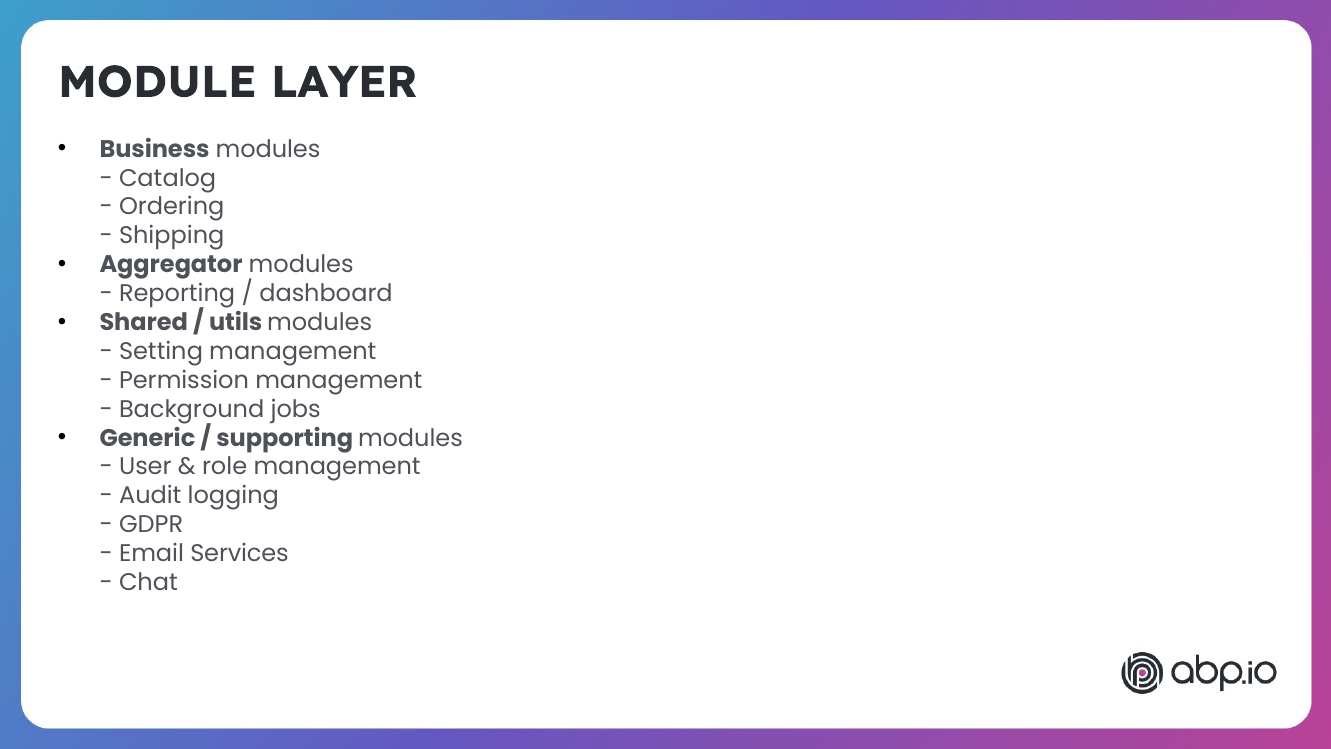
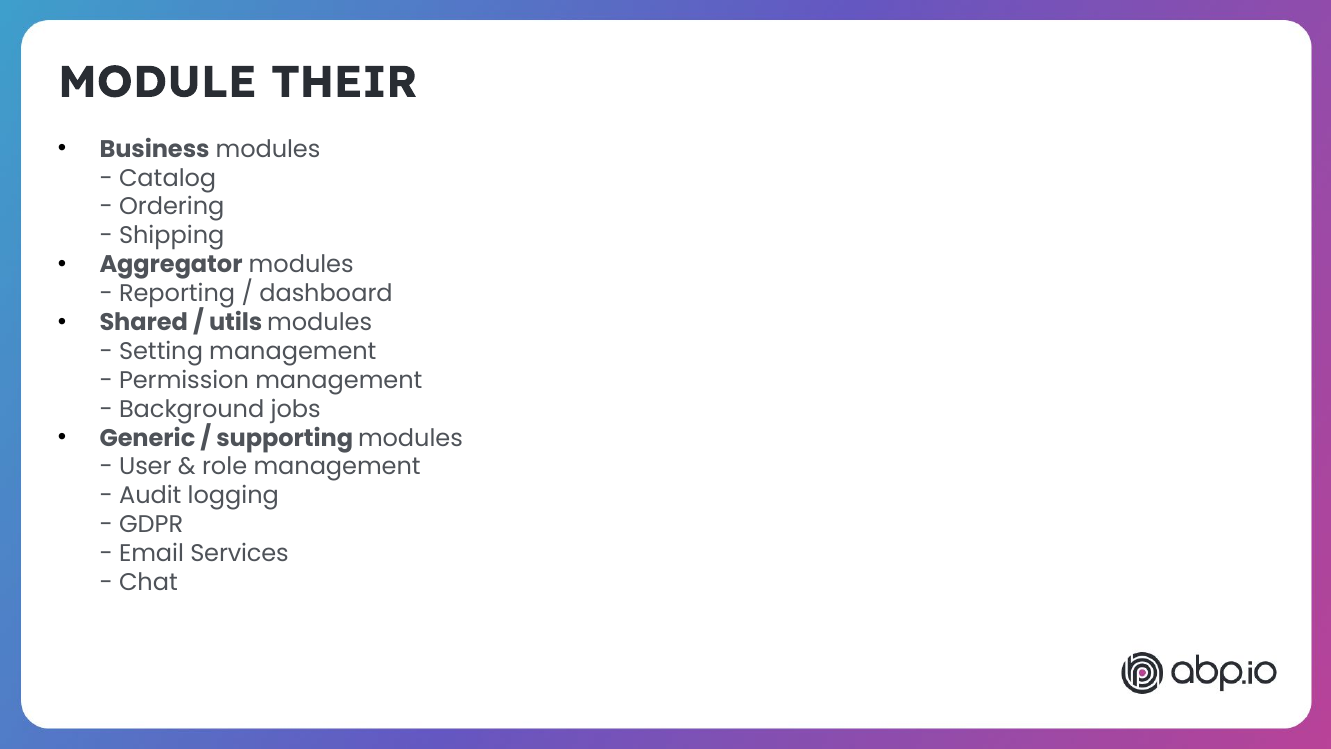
LAYER: LAYER -> THEIR
